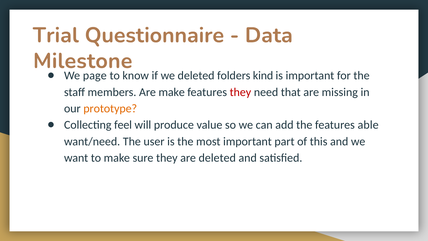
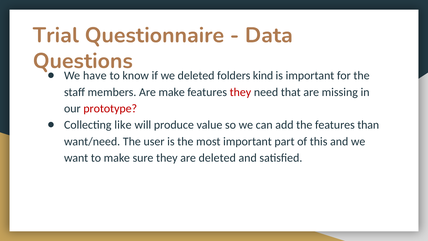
Milestone: Milestone -> Questions
page: page -> have
prototype colour: orange -> red
feel: feel -> like
able: able -> than
